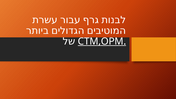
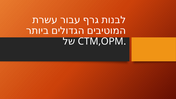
CTM,OPM underline: present -> none
